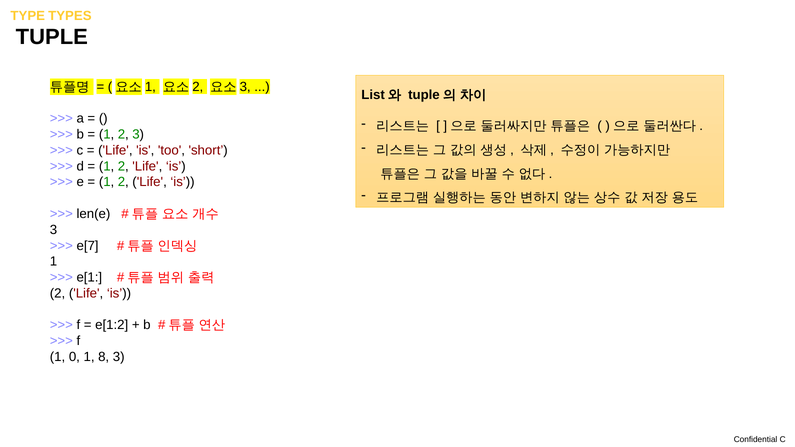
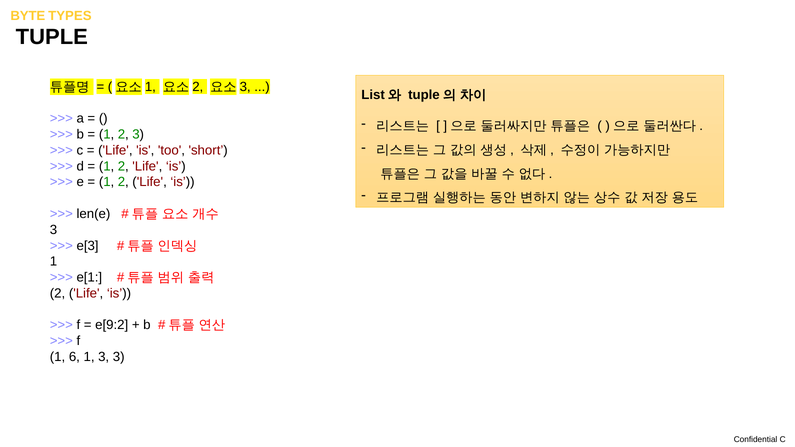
TYPE: TYPE -> BYTE
e[7: e[7 -> e[3
e[1:2: e[1:2 -> e[9:2
0: 0 -> 6
1 8: 8 -> 3
